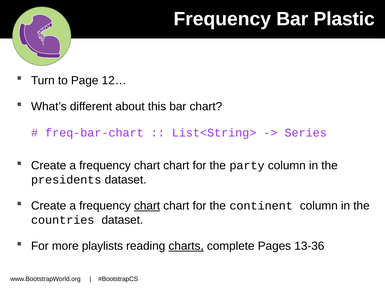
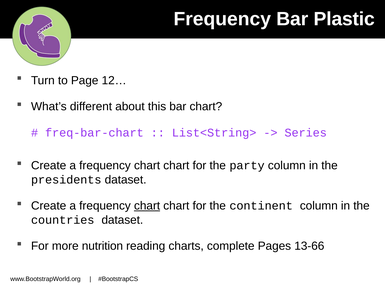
playlists: playlists -> nutrition
charts underline: present -> none
13-36: 13-36 -> 13-66
